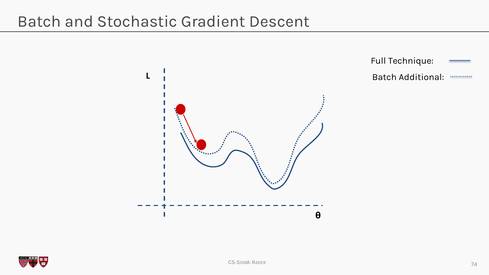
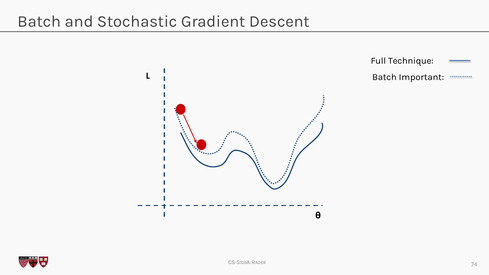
Additional: Additional -> Important
